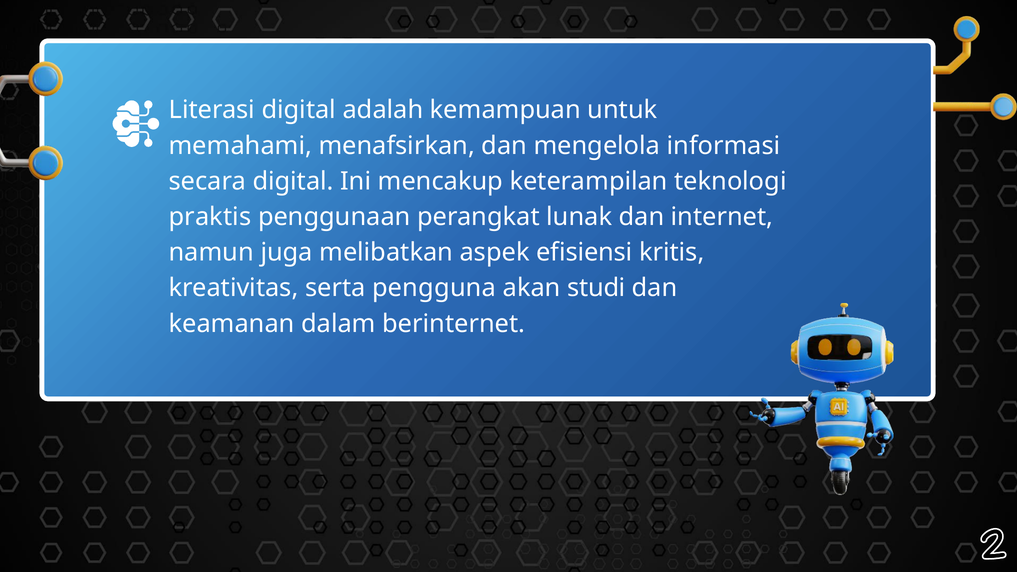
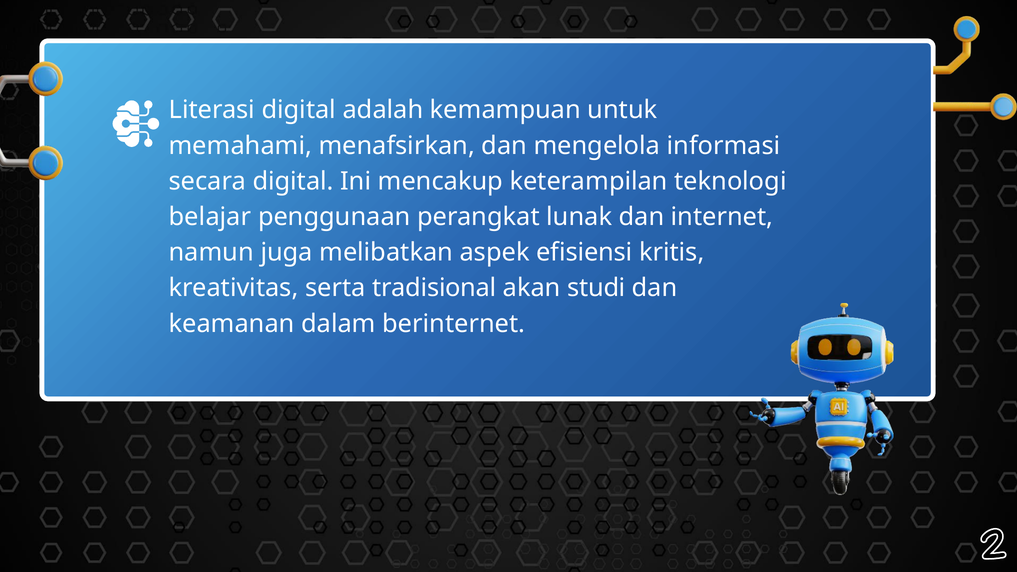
praktis: praktis -> belajar
pengguna: pengguna -> tradisional
